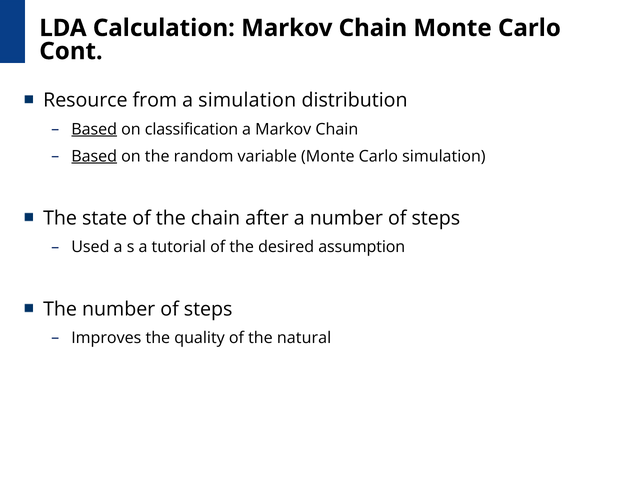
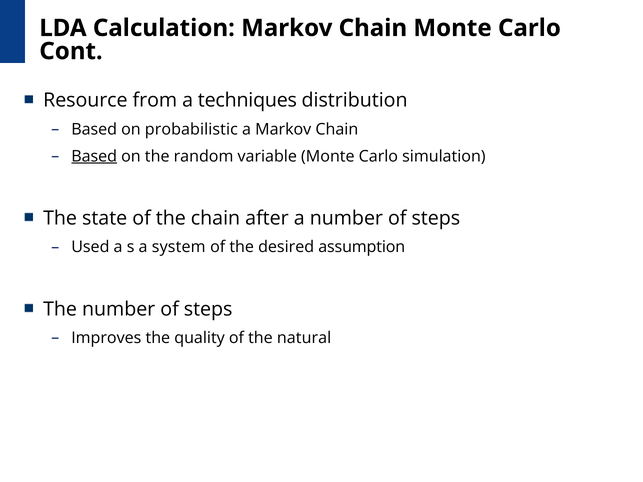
a simulation: simulation -> techniques
Based at (94, 129) underline: present -> none
classification: classification -> probabilistic
tutorial: tutorial -> system
